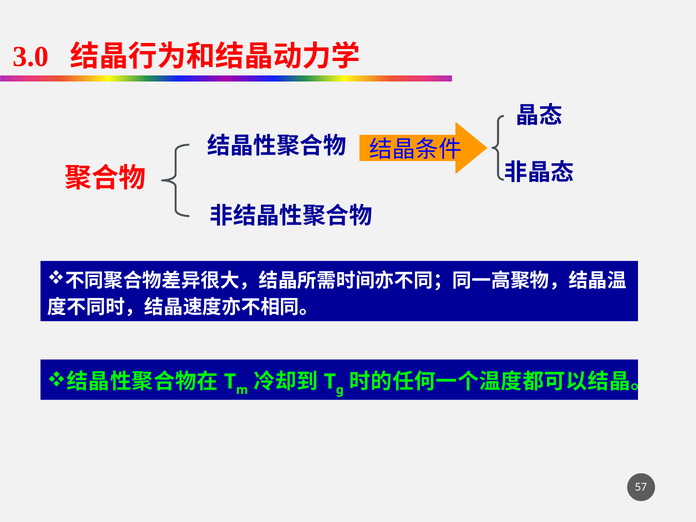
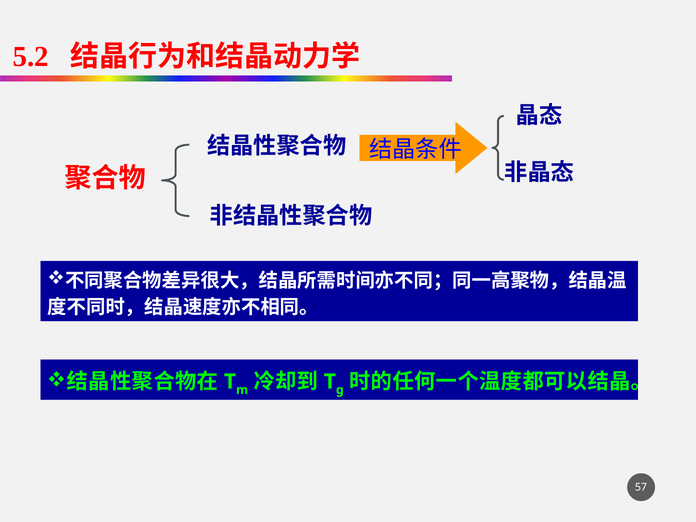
3.0: 3.0 -> 5.2
